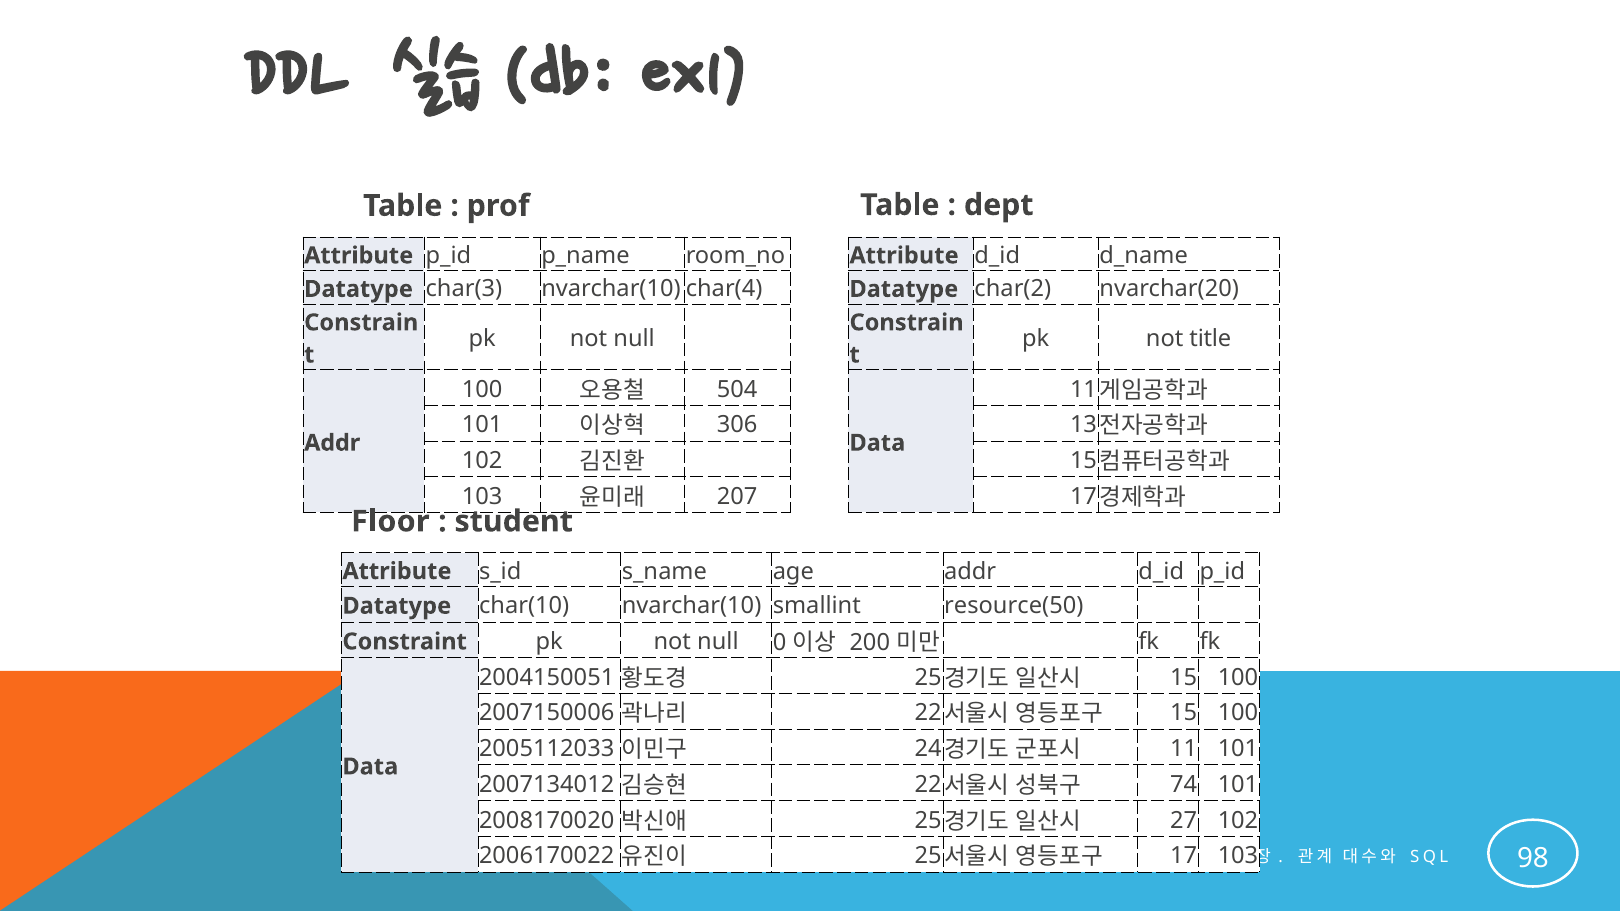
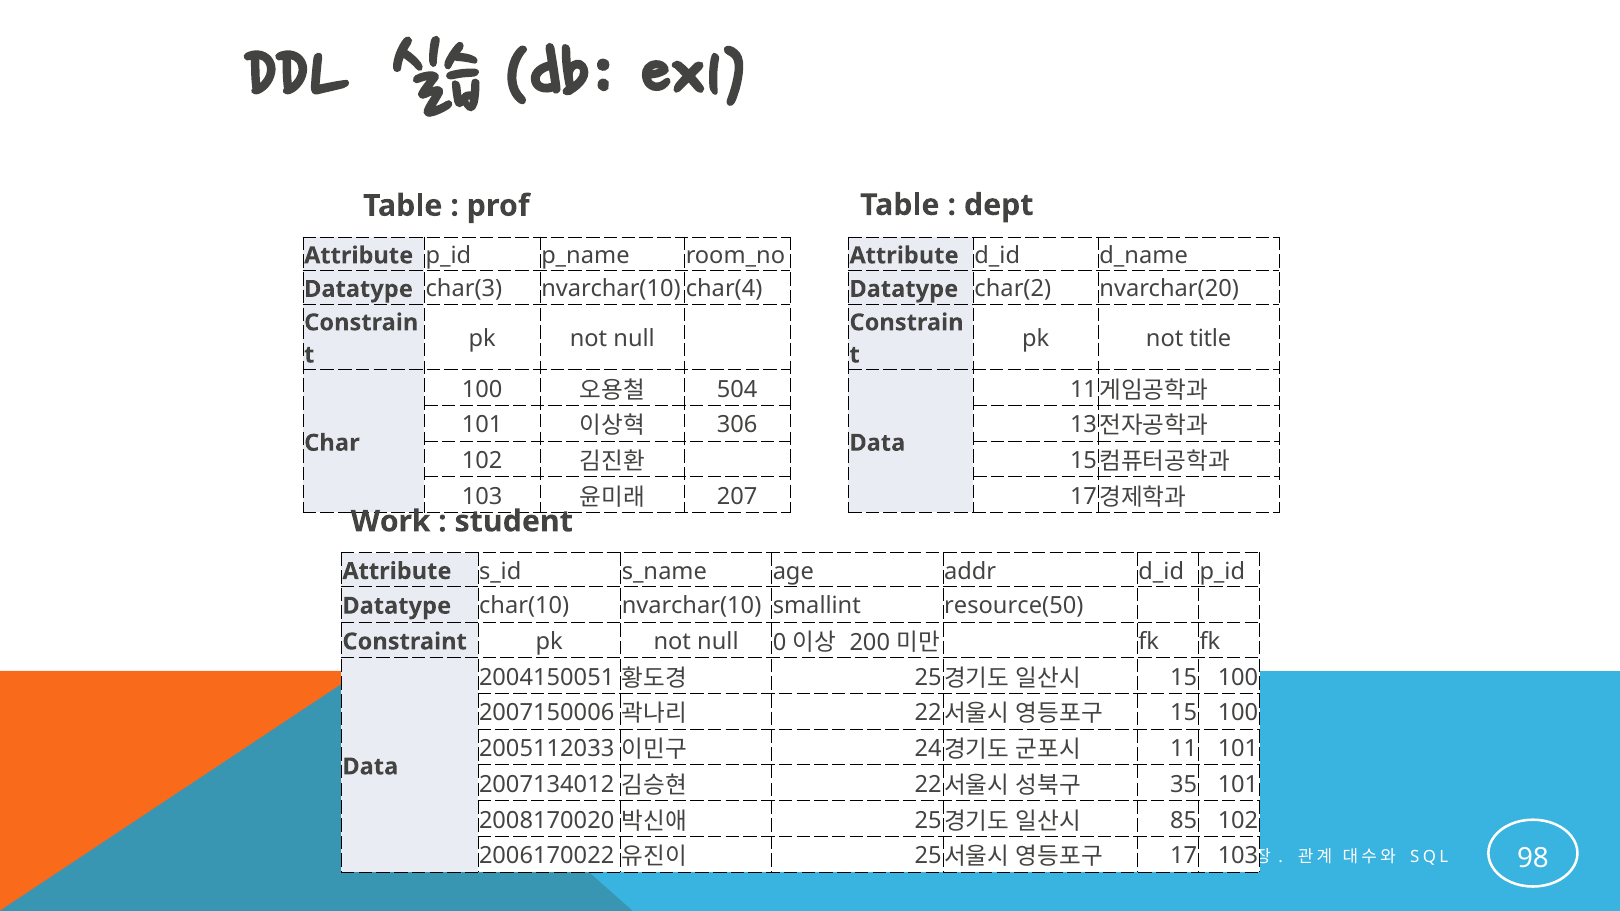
Addr at (332, 443): Addr -> Char
Floor: Floor -> Work
74: 74 -> 35
27: 27 -> 85
